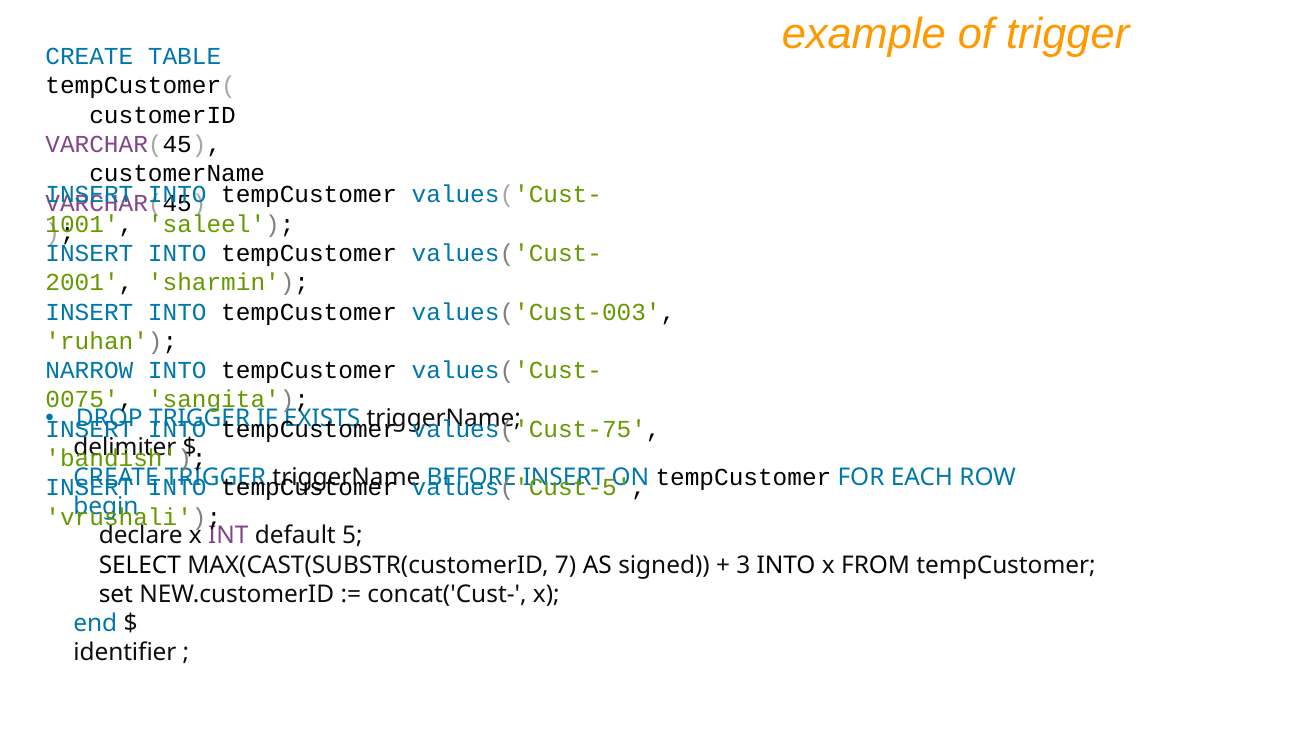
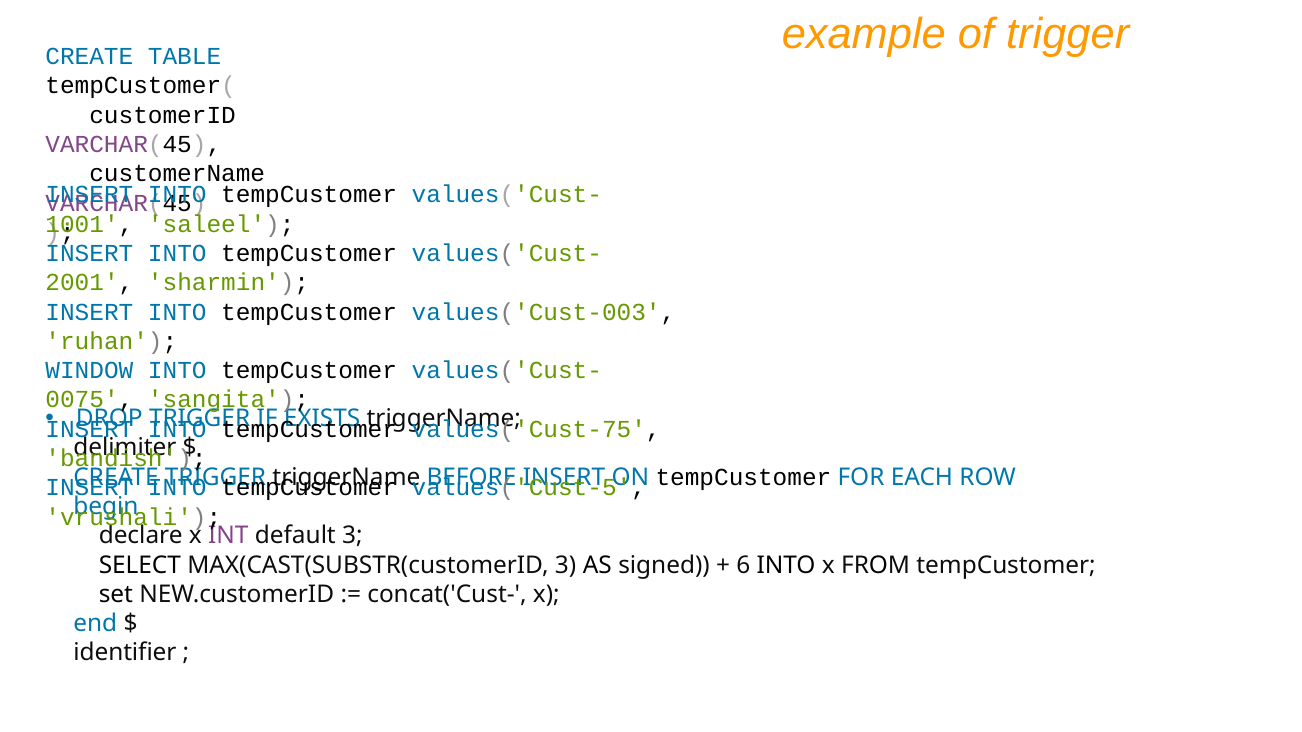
NARROW: NARROW -> WINDOW
default 5: 5 -> 3
MAX(CAST(SUBSTR(customerID 7: 7 -> 3
3: 3 -> 6
